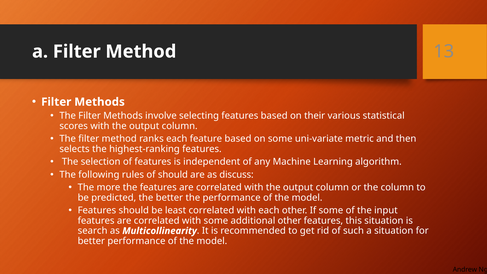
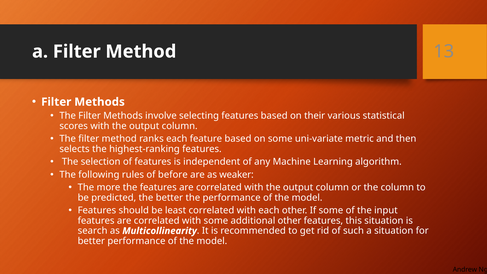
of should: should -> before
discuss: discuss -> weaker
